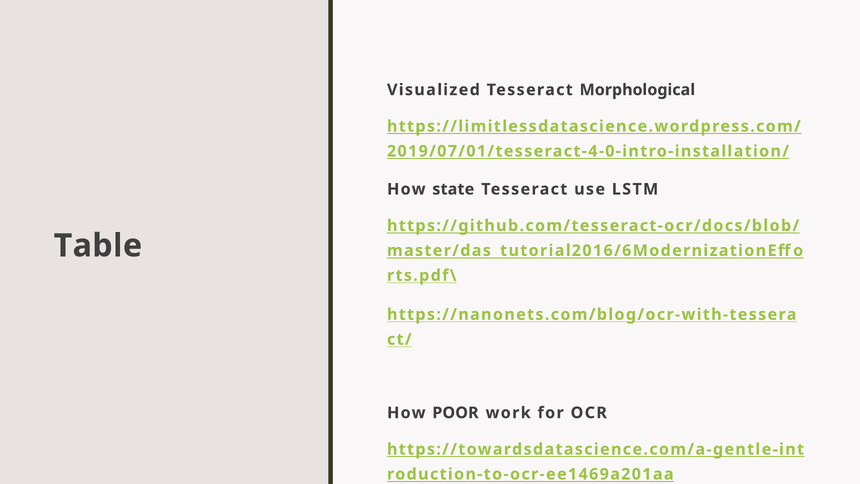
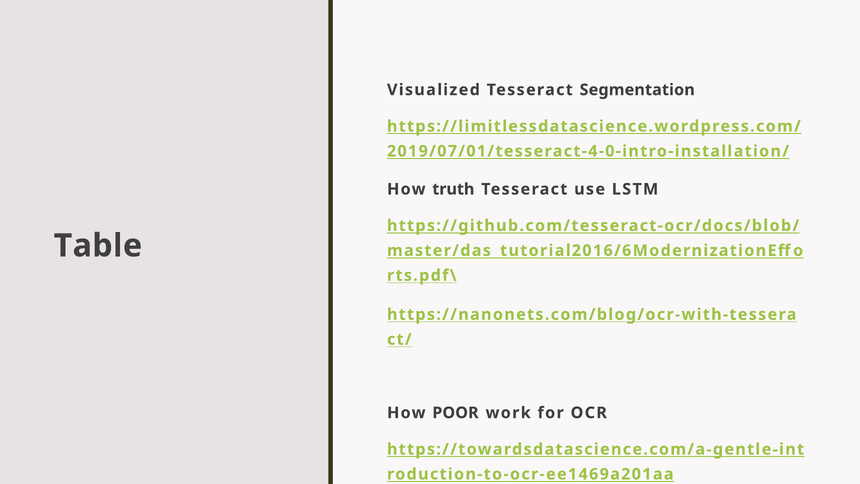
Morphological: Morphological -> Segmentation
state: state -> truth
